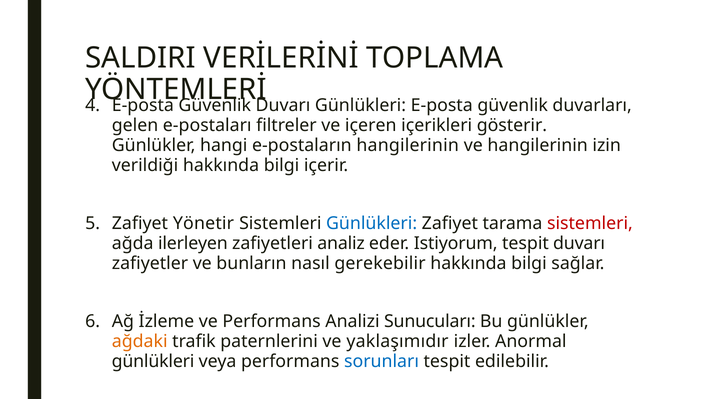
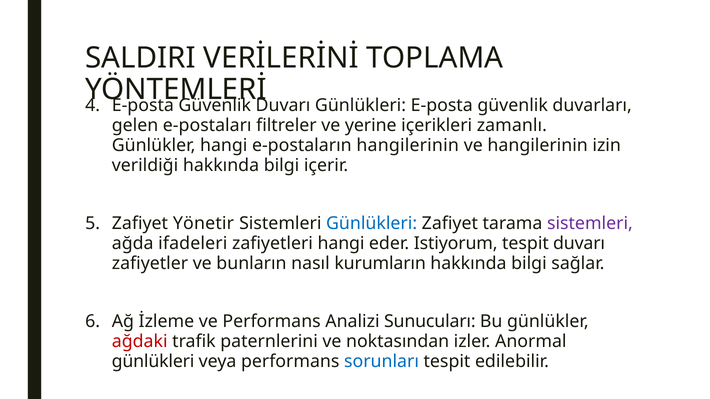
içeren: içeren -> yerine
gösterir: gösterir -> zamanlı
sistemleri at (590, 224) colour: red -> purple
ilerleyen: ilerleyen -> ifadeleri
zafiyetleri analiz: analiz -> hangi
gerekebilir: gerekebilir -> kurumların
ağdaki colour: orange -> red
yaklaşımıdır: yaklaşımıdır -> noktasından
